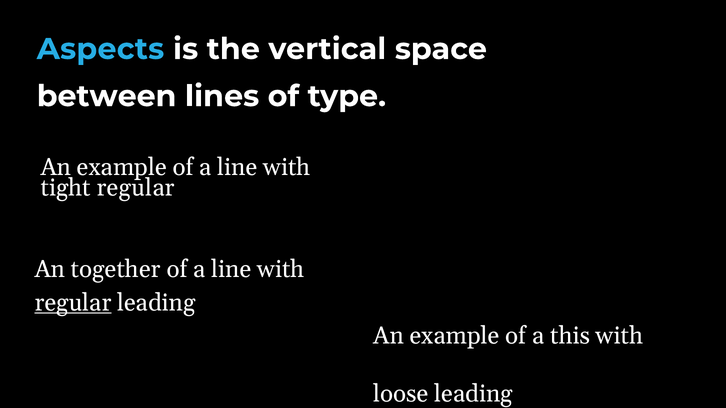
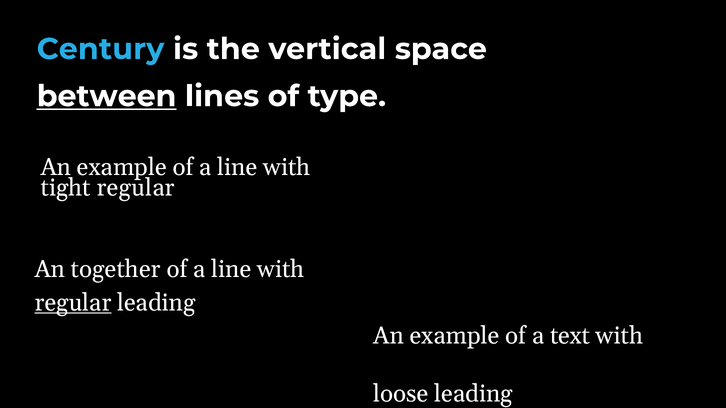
Aspects: Aspects -> Century
between underline: none -> present
this: this -> text
